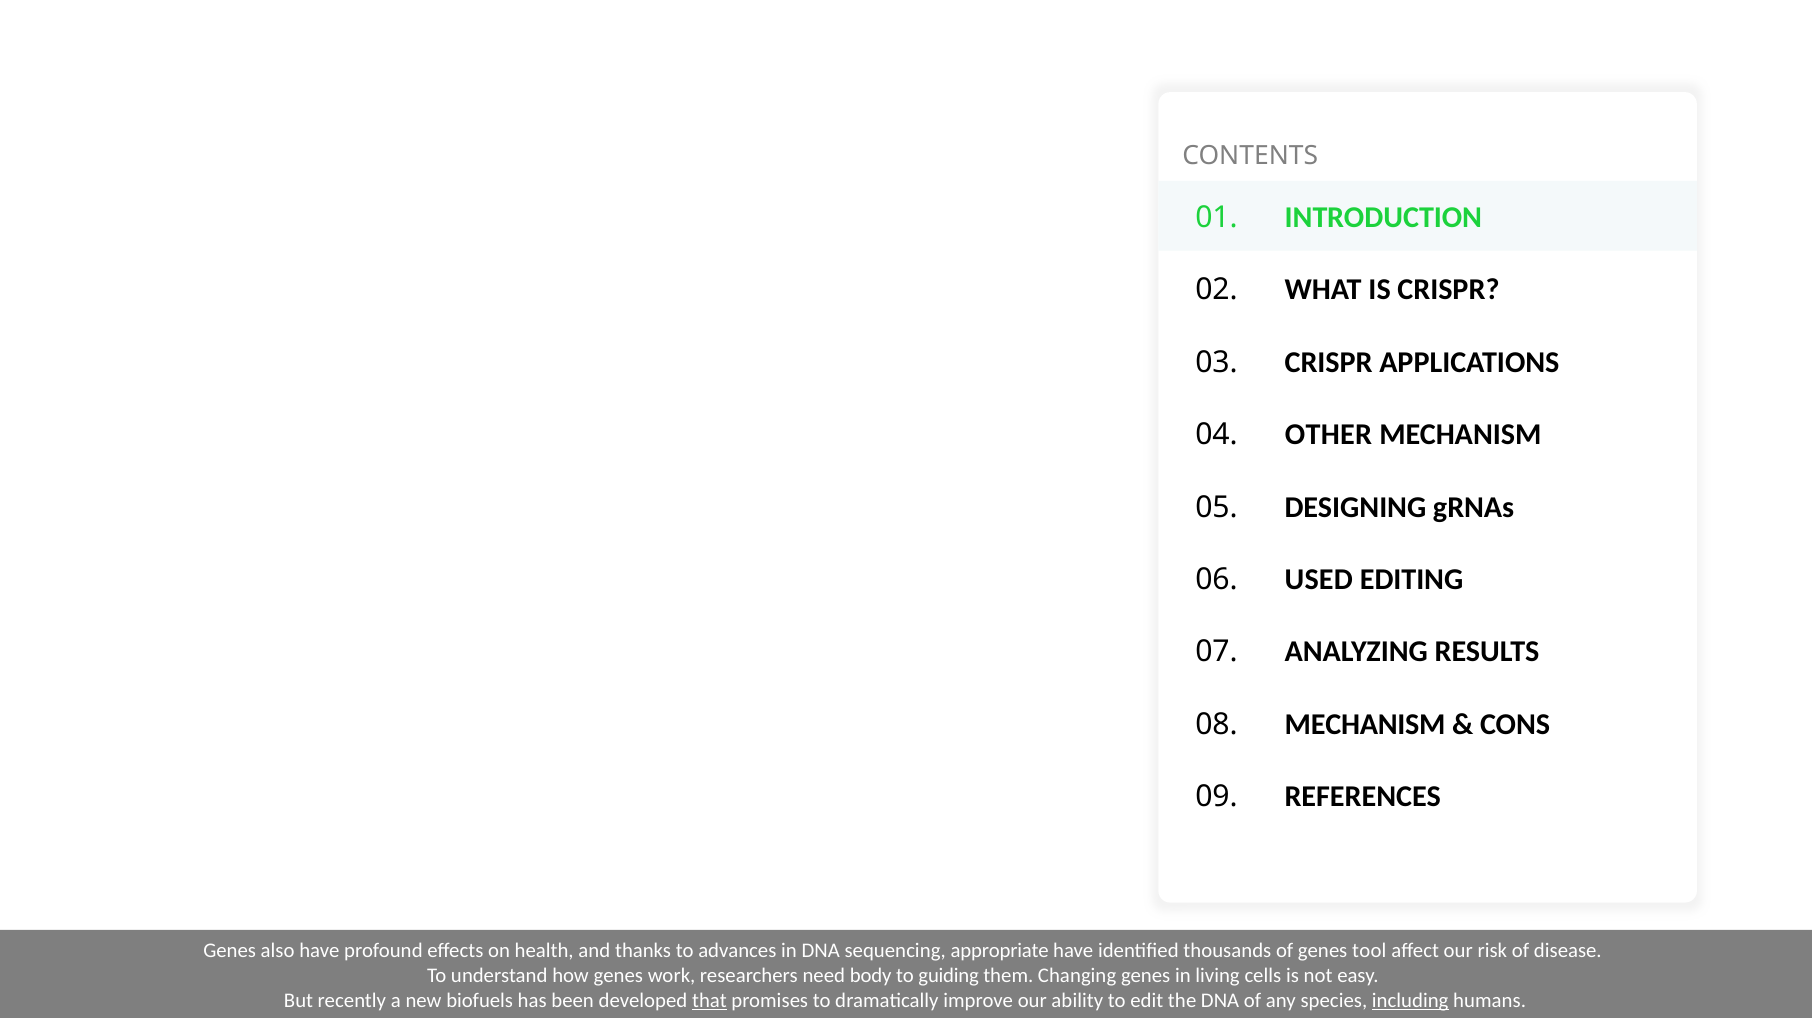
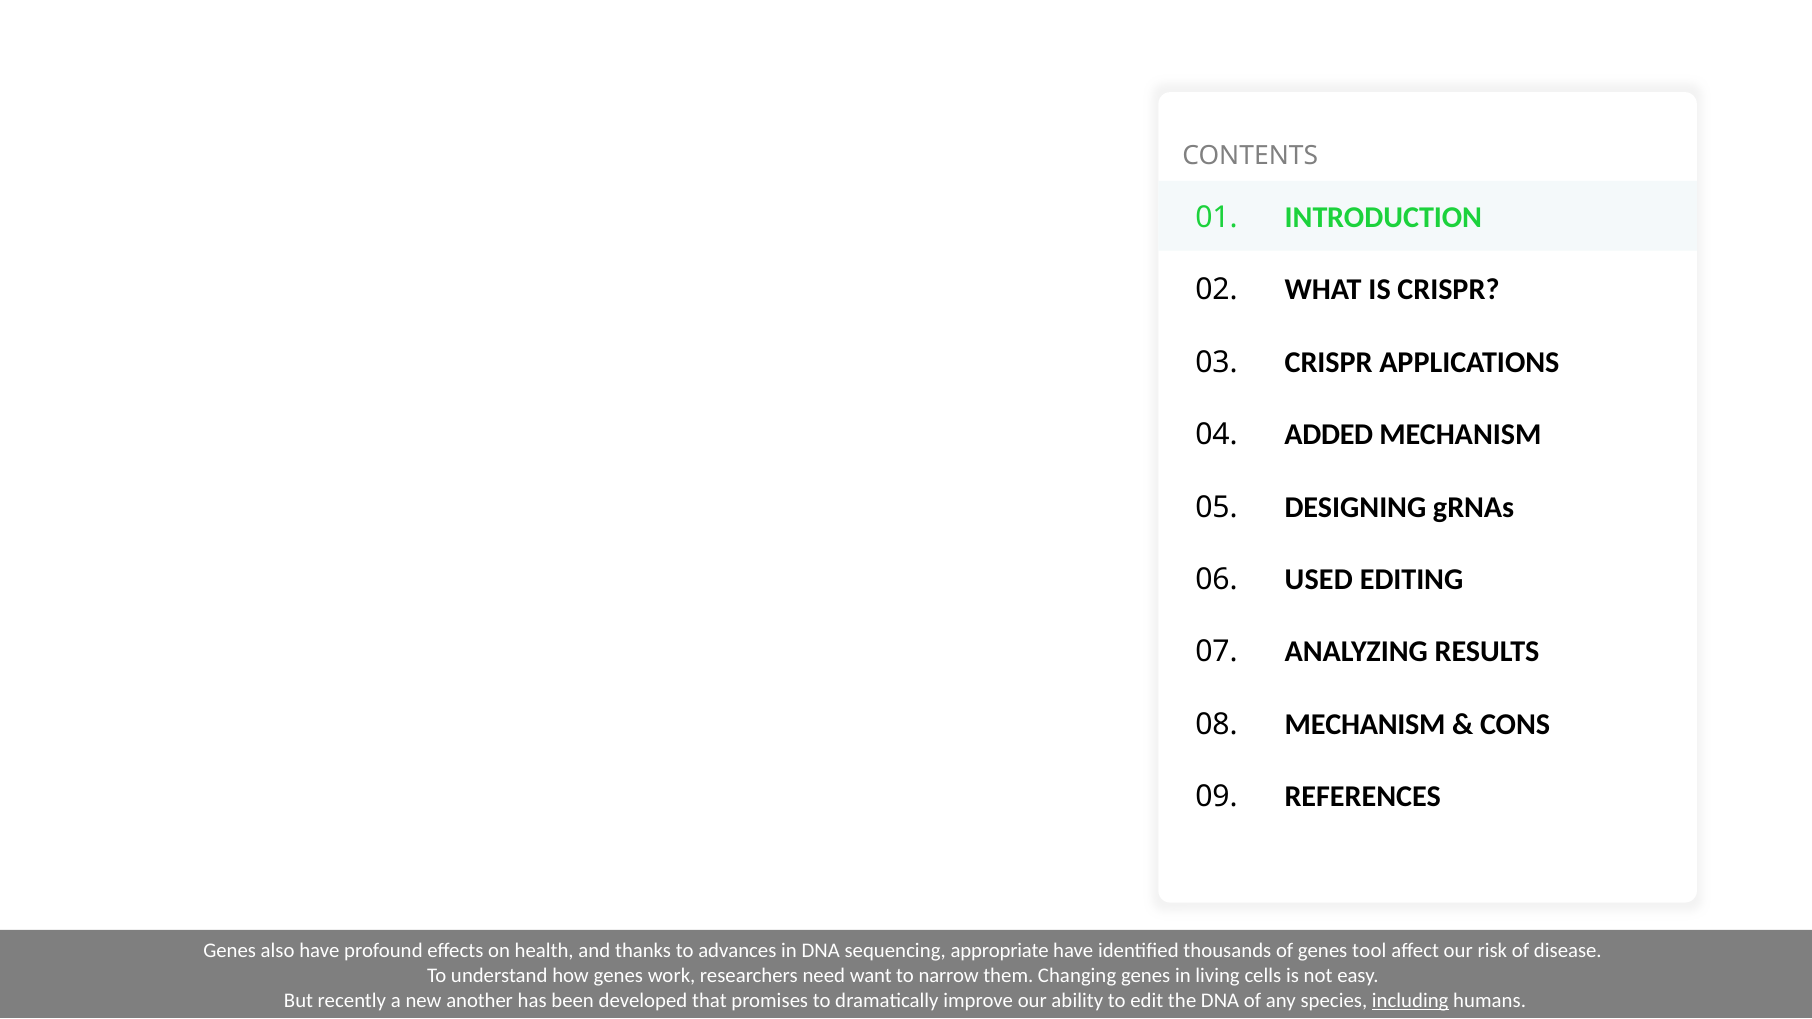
OTHER: OTHER -> ADDED
body: body -> want
guiding: guiding -> narrow
biofuels: biofuels -> another
that underline: present -> none
